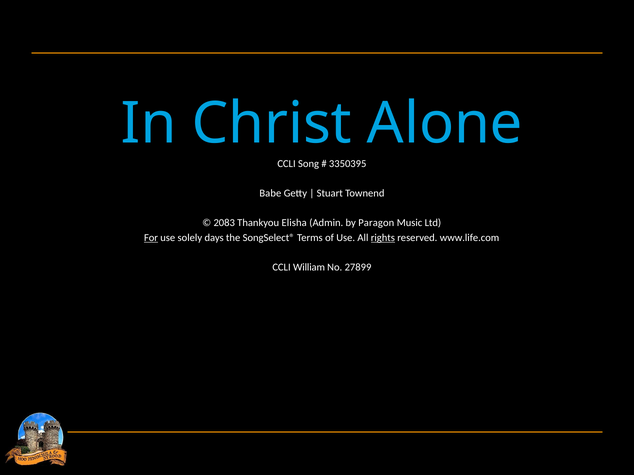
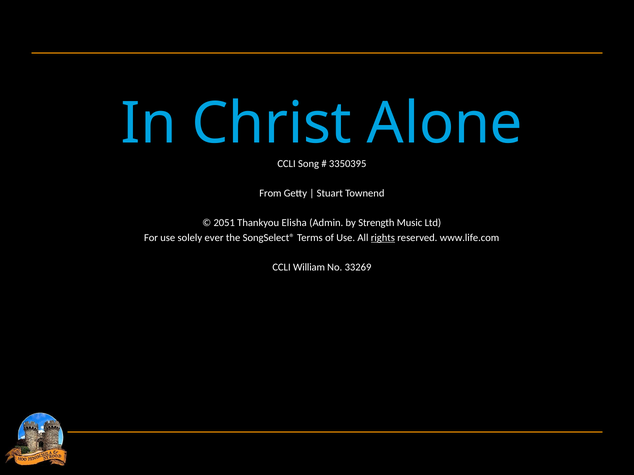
Babe: Babe -> From
2083: 2083 -> 2051
Paragon: Paragon -> Strength
For underline: present -> none
days: days -> ever
27899: 27899 -> 33269
